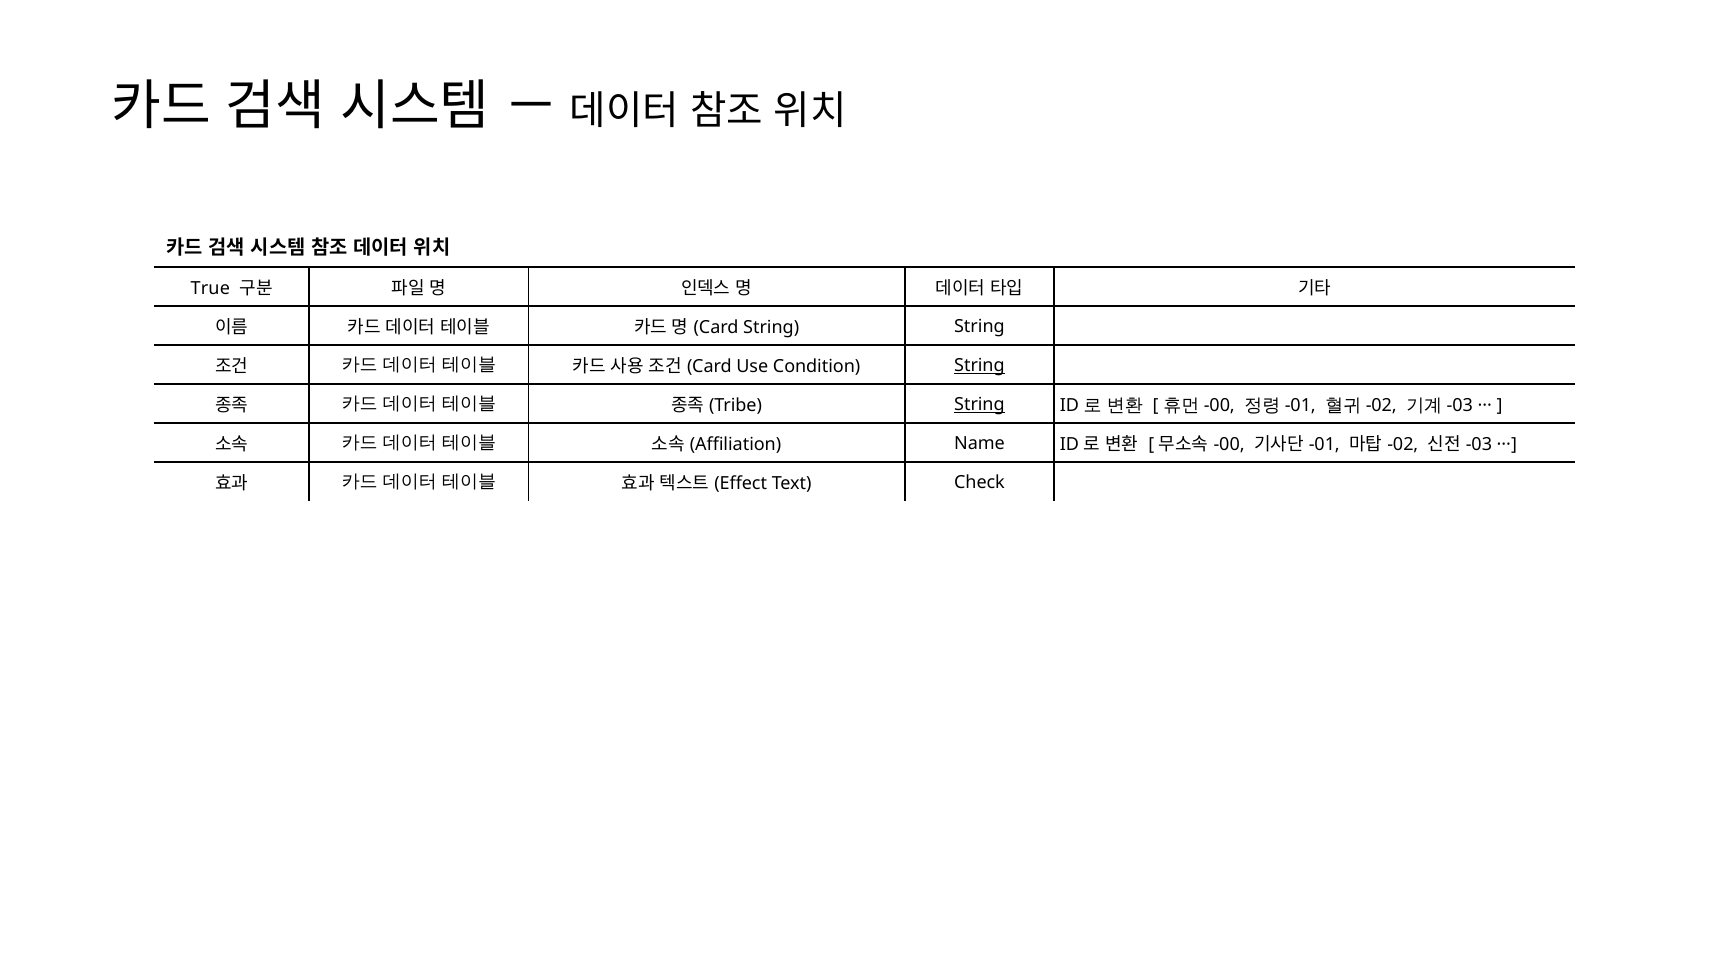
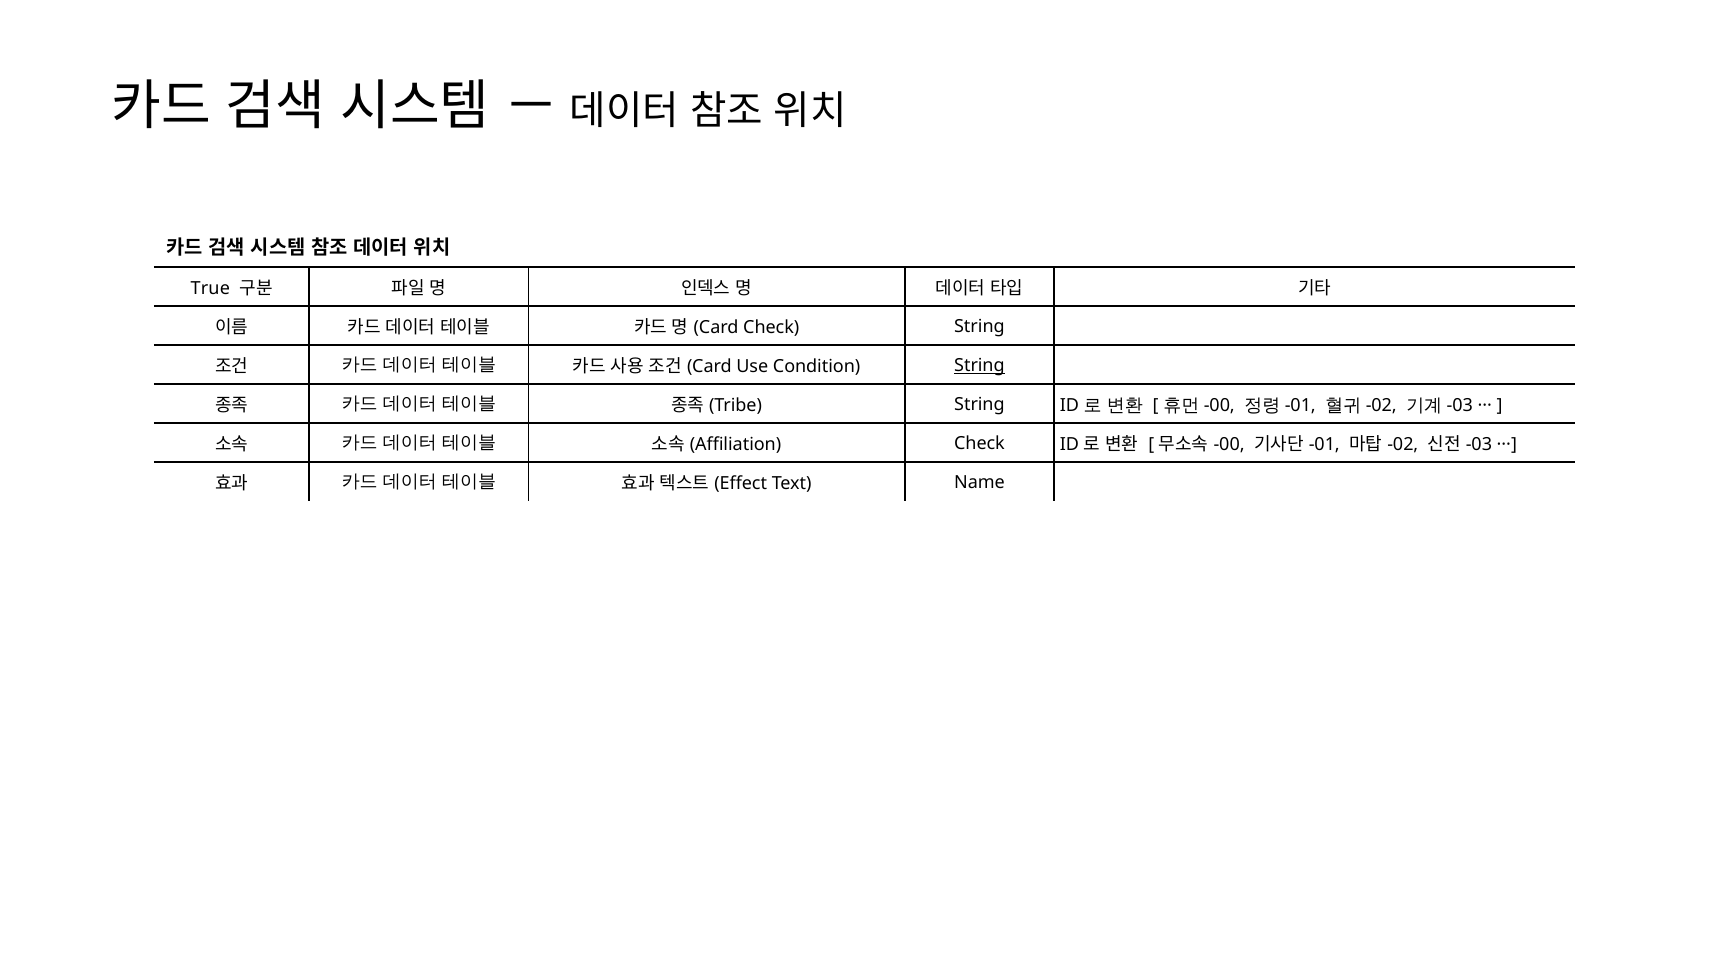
String at (771, 327): String -> Check
String at (979, 404) underline: present -> none
Name at (979, 443): Name -> Check
Check: Check -> Name
